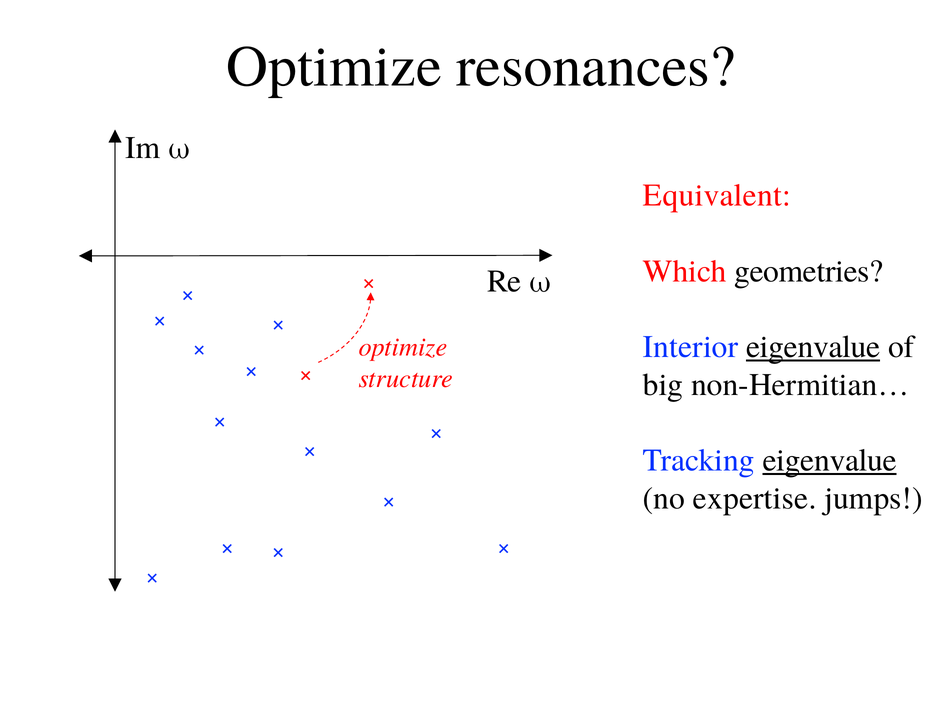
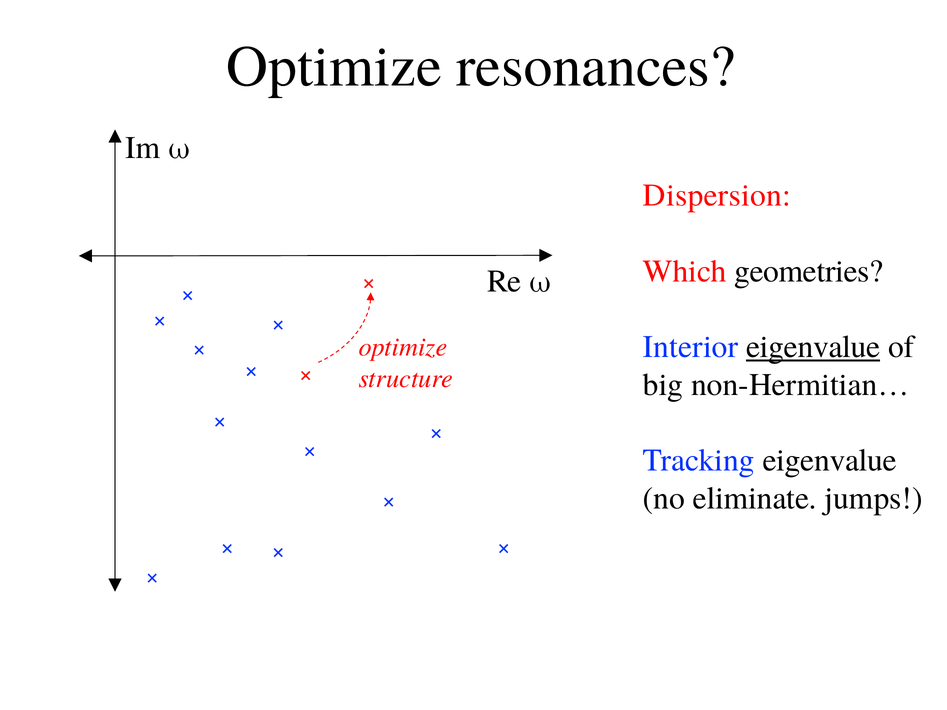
Equivalent: Equivalent -> Dispersion
eigenvalue at (830, 461) underline: present -> none
expertise: expertise -> eliminate
